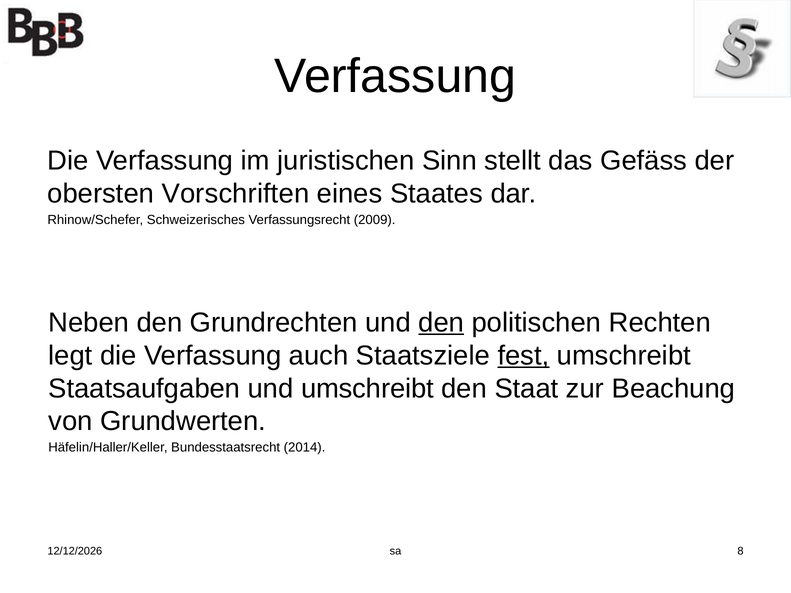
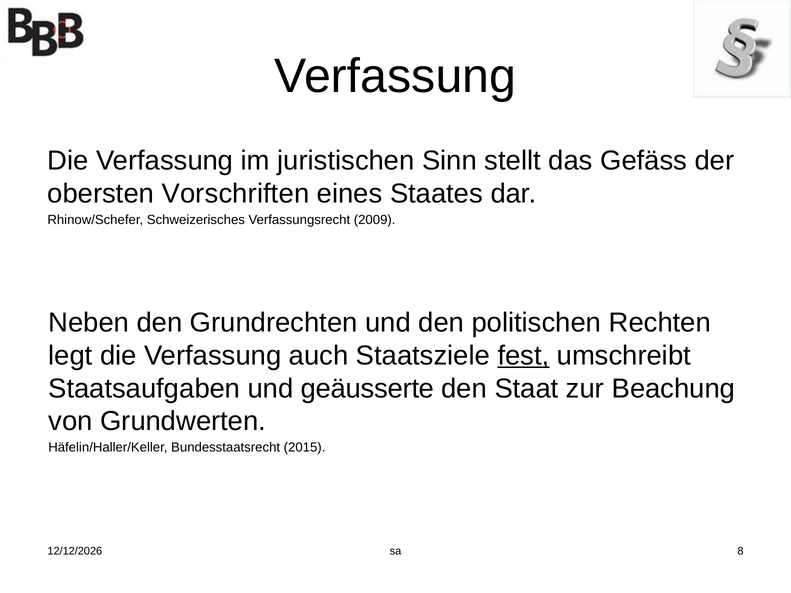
den at (441, 323) underline: present -> none
und umschreibt: umschreibt -> geäusserte
2014: 2014 -> 2015
